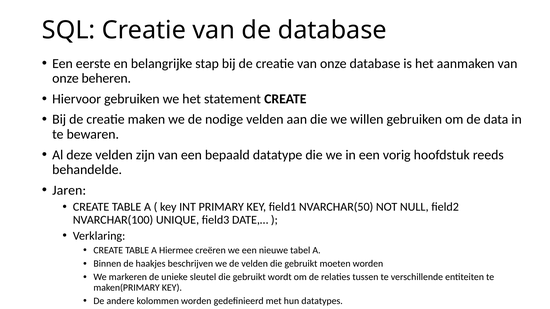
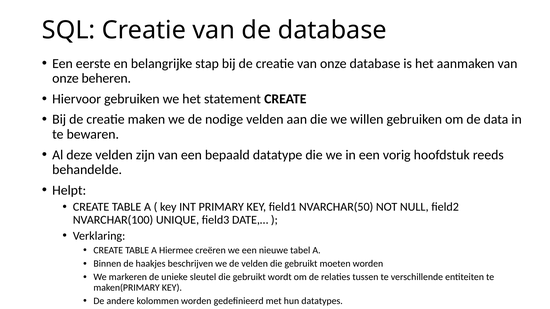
Jaren: Jaren -> Helpt
